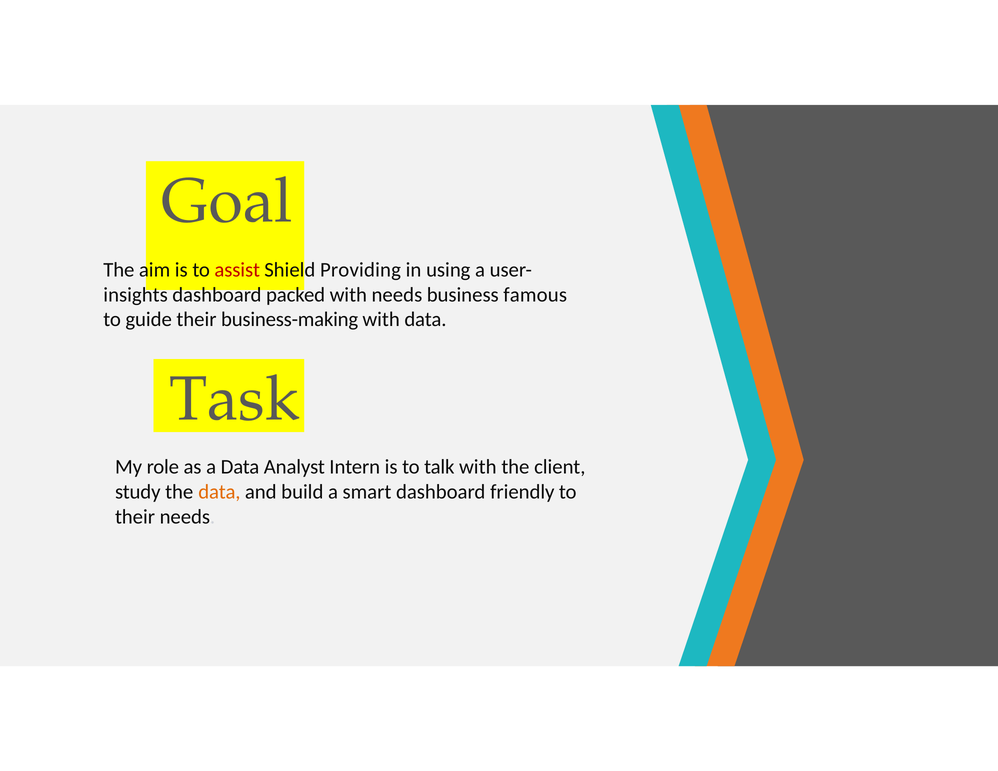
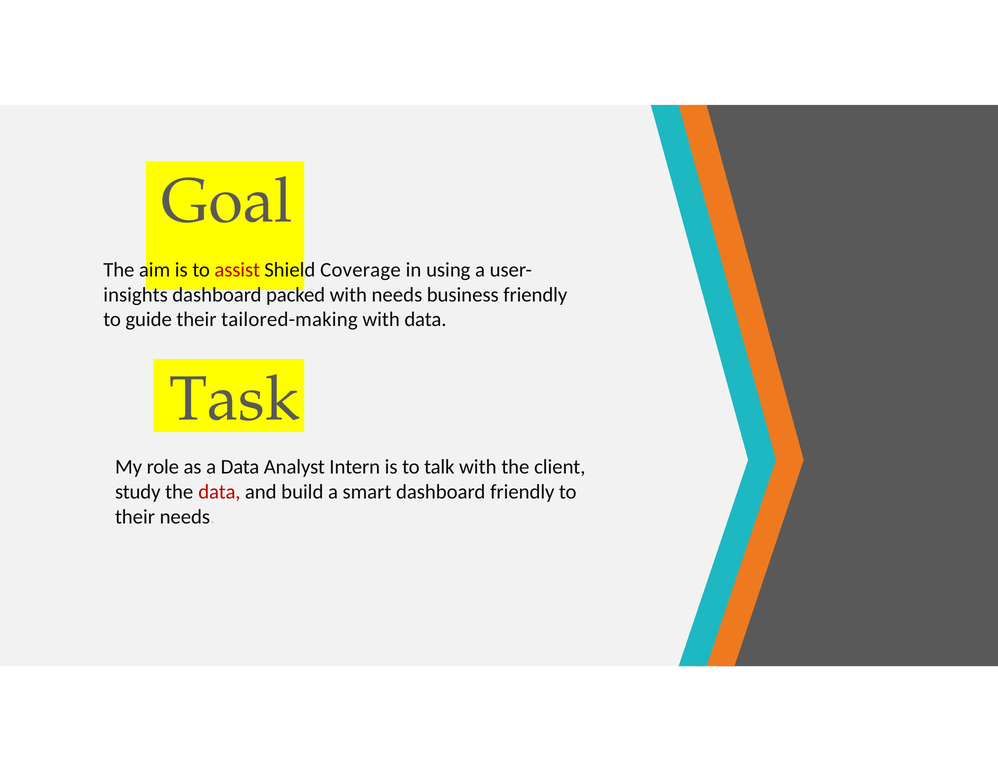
Providing: Providing -> Coverage
business famous: famous -> friendly
business-making: business-making -> tailored-making
data at (219, 492) colour: orange -> red
